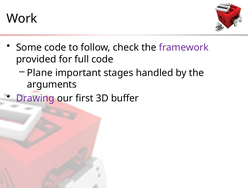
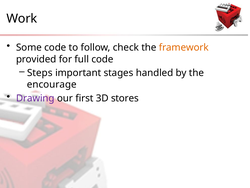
framework colour: purple -> orange
Plane: Plane -> Steps
arguments: arguments -> encourage
buffer: buffer -> stores
